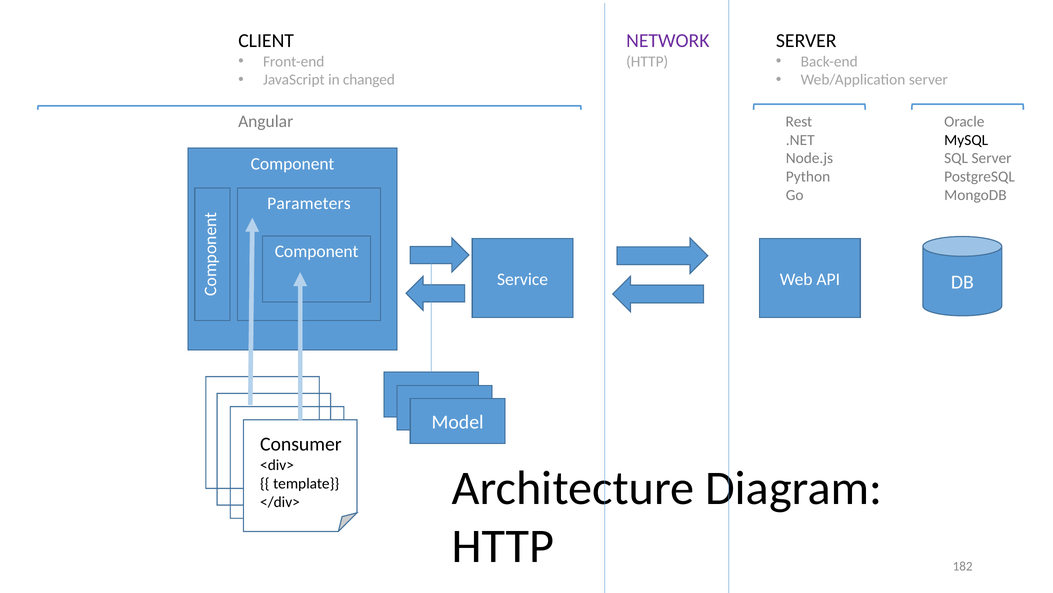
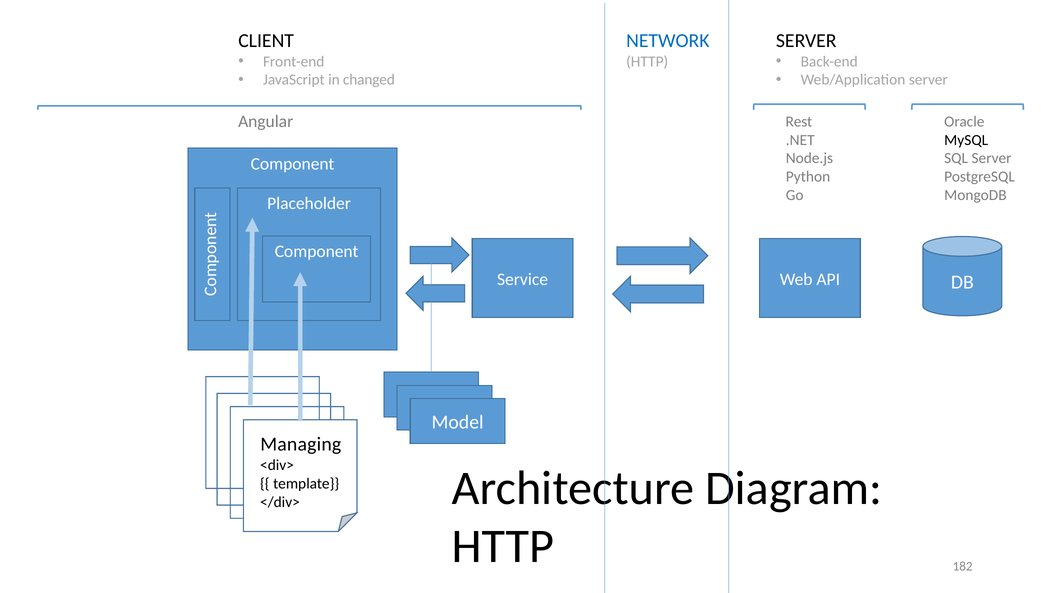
NETWORK colour: purple -> blue
Parameters: Parameters -> Placeholder
Consumer: Consumer -> Managing
